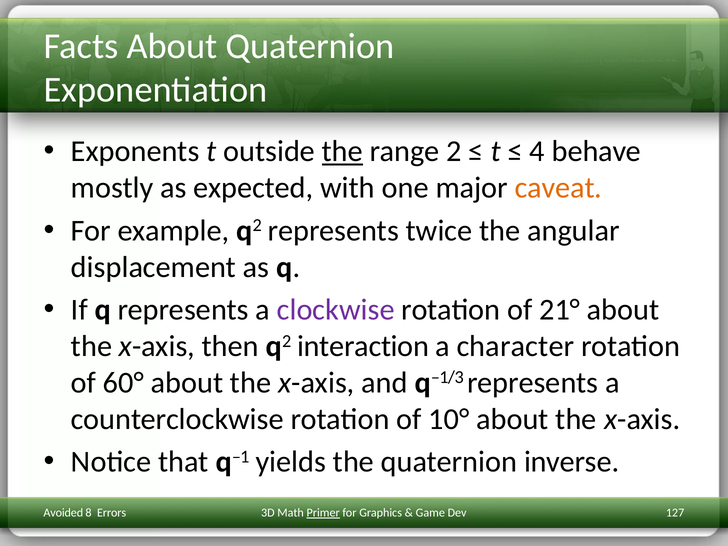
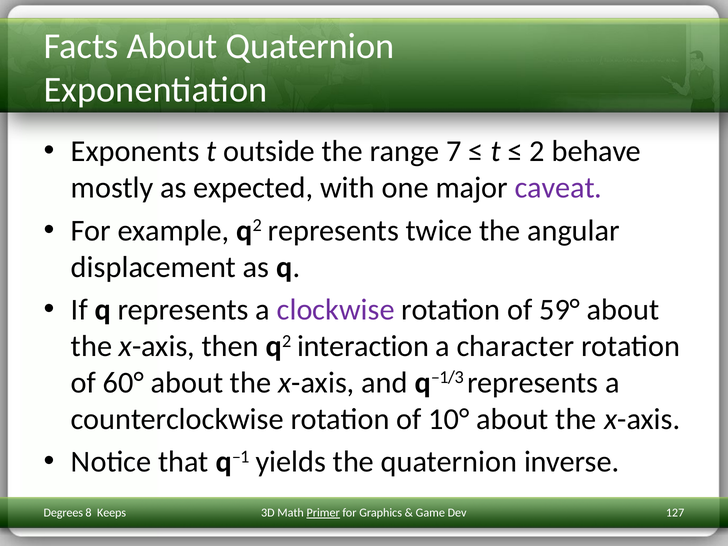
the at (342, 151) underline: present -> none
2: 2 -> 7
4: 4 -> 2
caveat colour: orange -> purple
21°: 21° -> 59°
Avoided: Avoided -> Degrees
Errors: Errors -> Keeps
